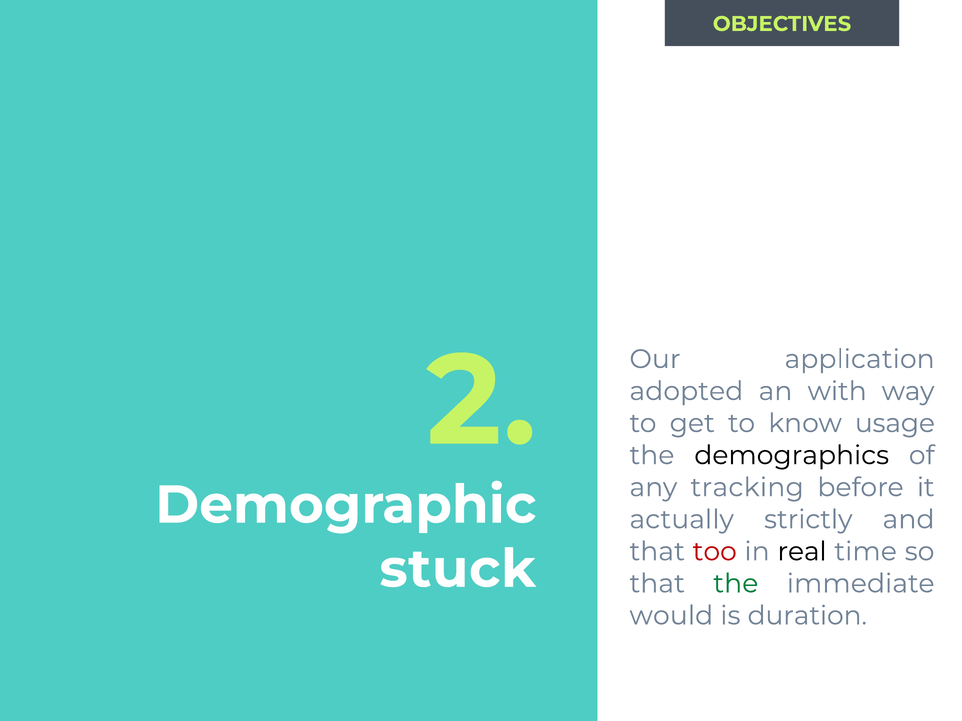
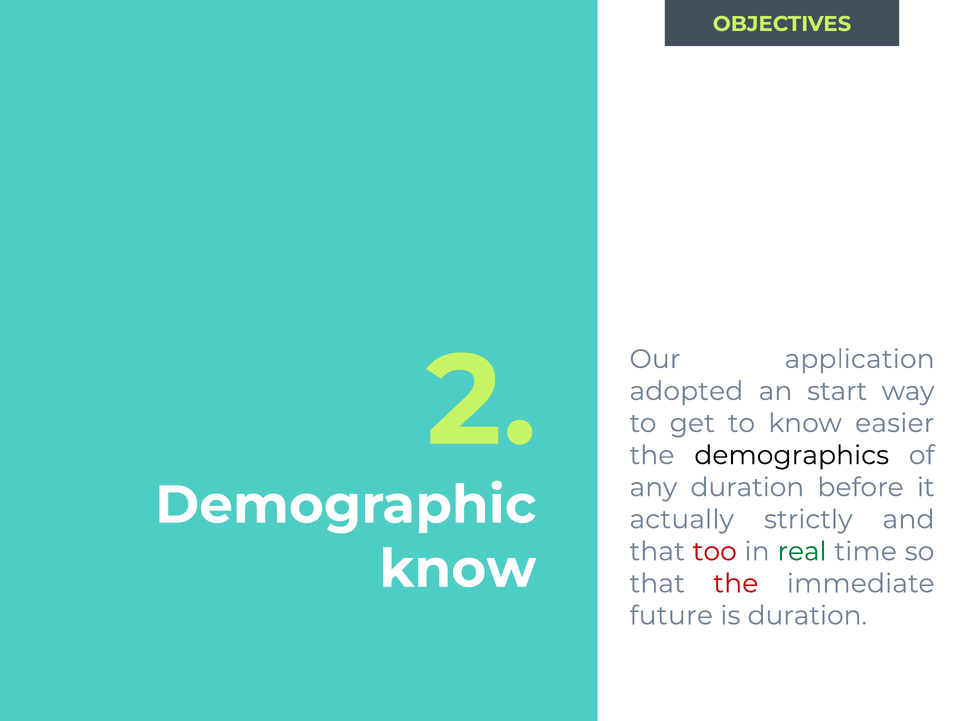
with: with -> start
usage: usage -> easier
any tracking: tracking -> duration
real colour: black -> green
stuck at (458, 570): stuck -> know
the at (736, 584) colour: green -> red
would: would -> future
